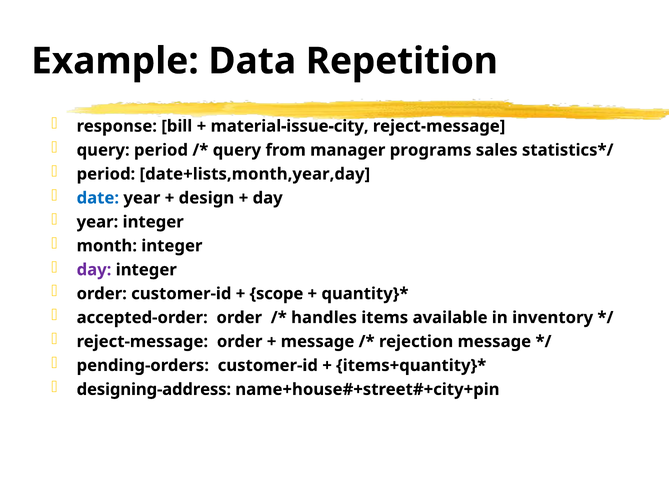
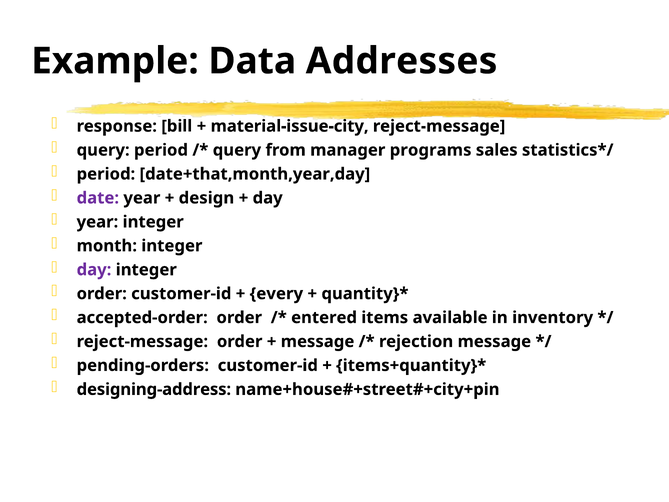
Repetition: Repetition -> Addresses
date+lists,month,year,day: date+lists,month,year,day -> date+that,month,year,day
date colour: blue -> purple
scope: scope -> every
handles: handles -> entered
